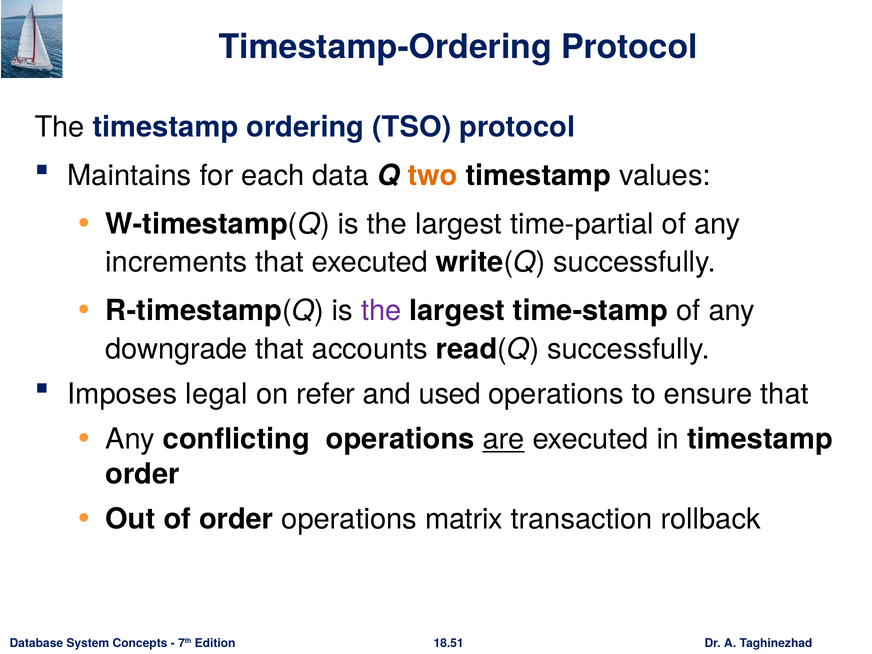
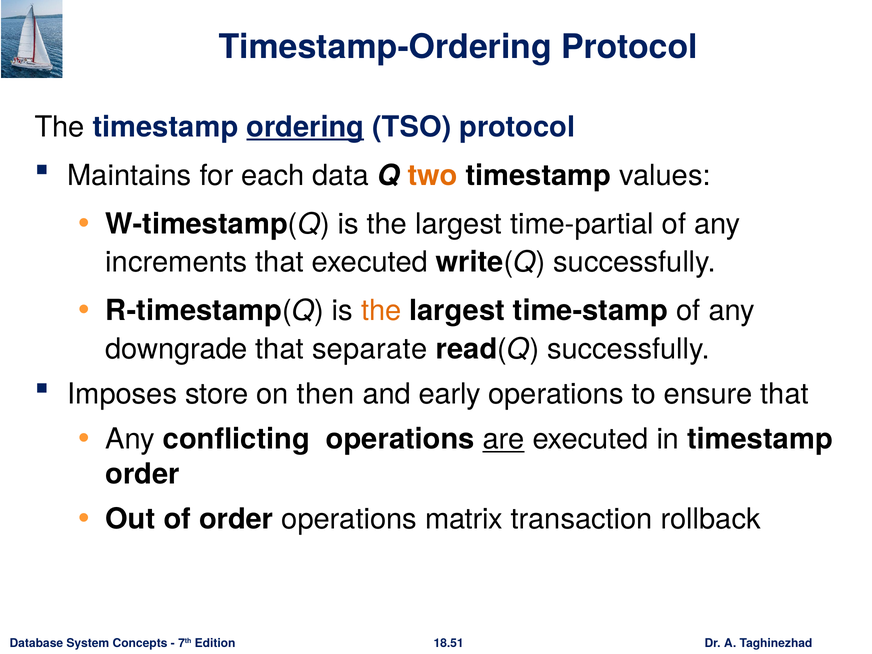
ordering underline: none -> present
the at (381, 311) colour: purple -> orange
accounts: accounts -> separate
legal: legal -> store
refer: refer -> then
used: used -> early
